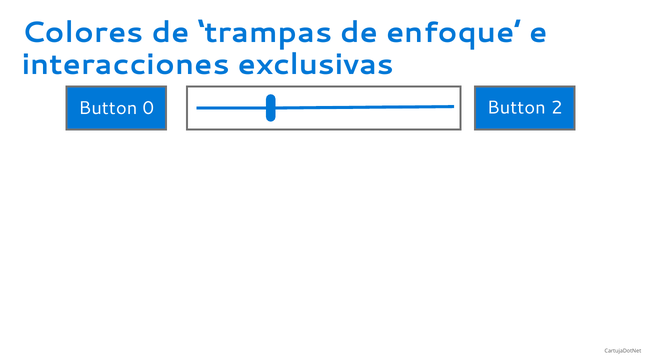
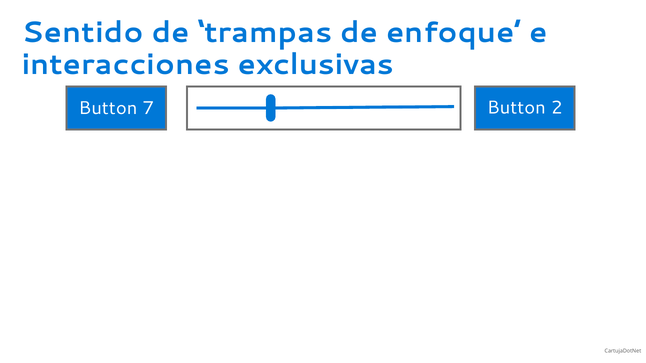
Colores: Colores -> Sentido
0: 0 -> 7
